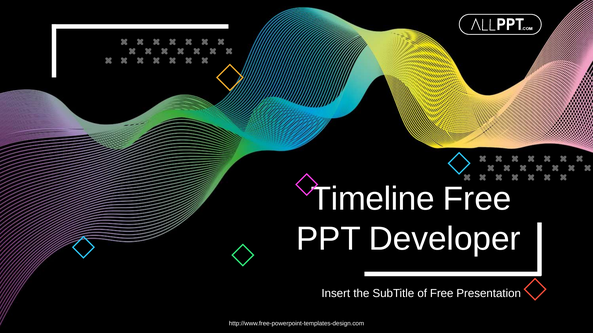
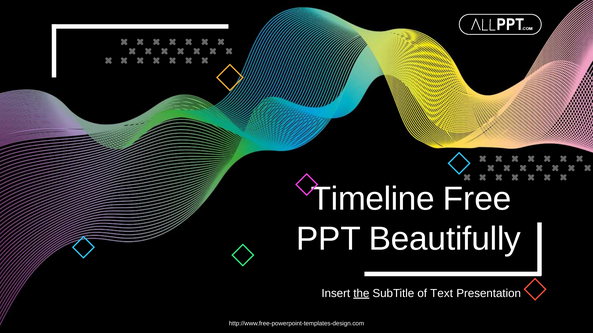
Developer: Developer -> Beautifully
the underline: none -> present
of Free: Free -> Text
